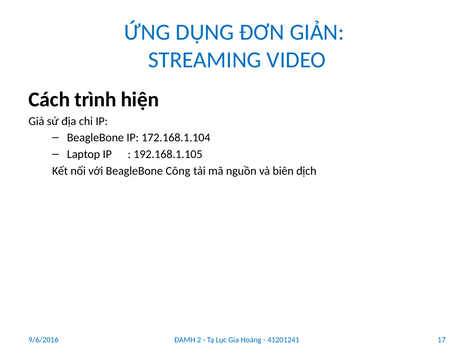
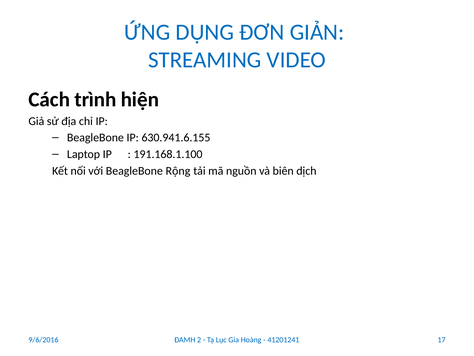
172.168.1.104: 172.168.1.104 -> 630.941.6.155
192.168.1.105: 192.168.1.105 -> 191.168.1.100
Công: Công -> Rộng
